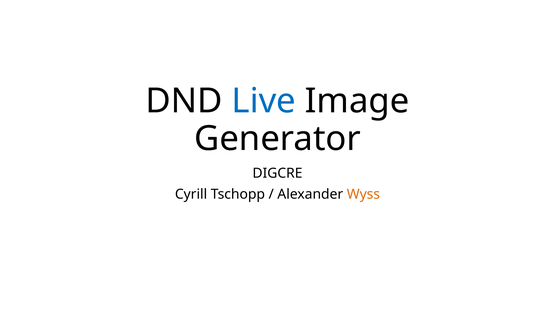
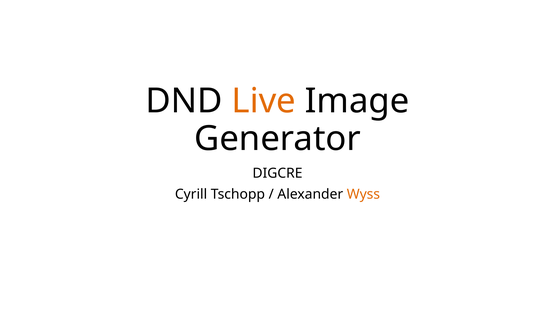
Live colour: blue -> orange
